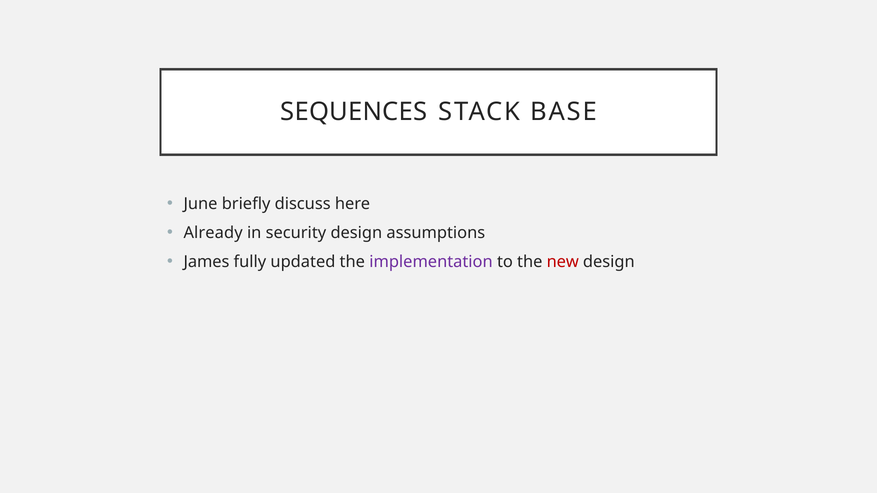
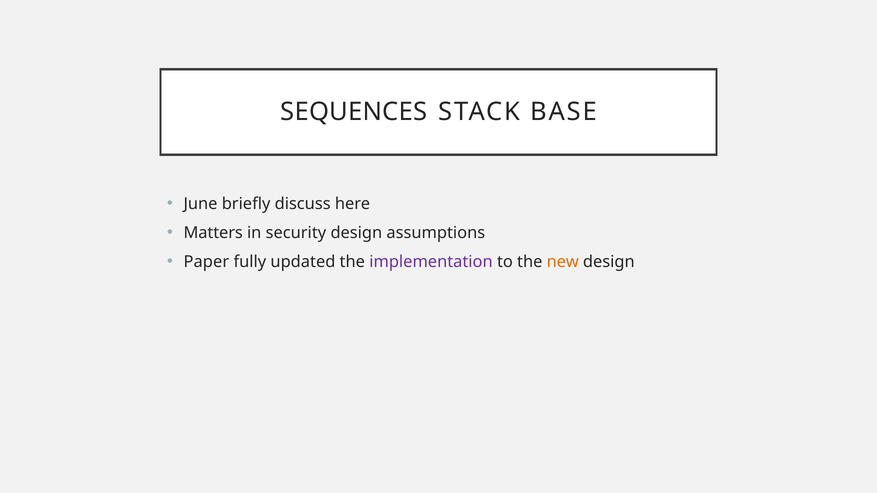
Already: Already -> Matters
James: James -> Paper
new colour: red -> orange
